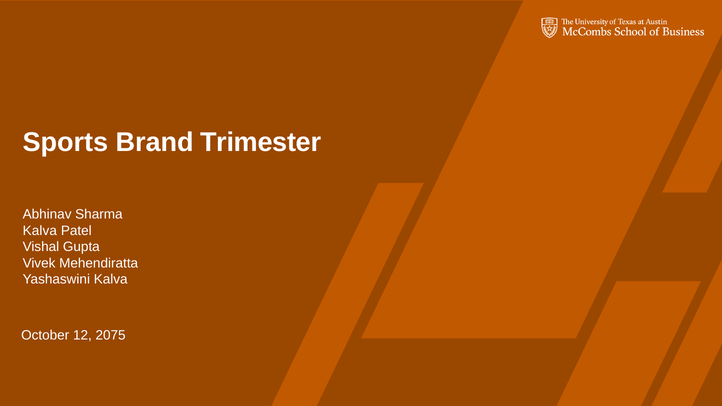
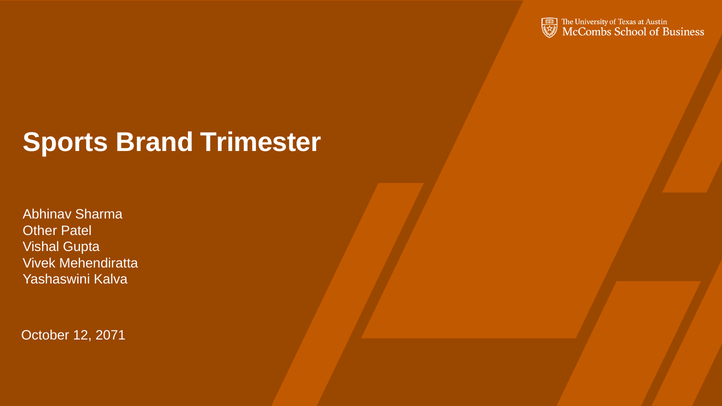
Kalva at (40, 231): Kalva -> Other
2075: 2075 -> 2071
